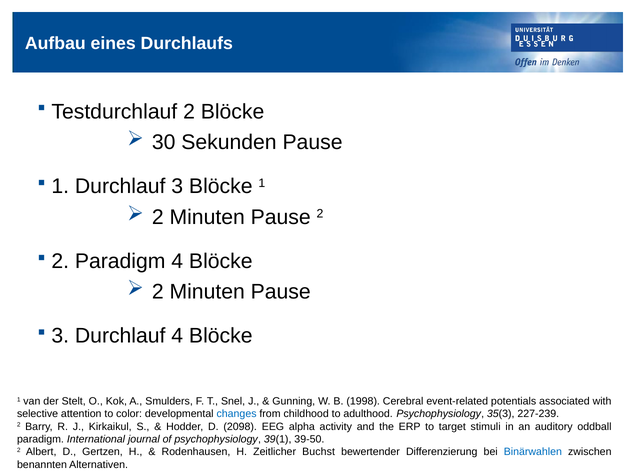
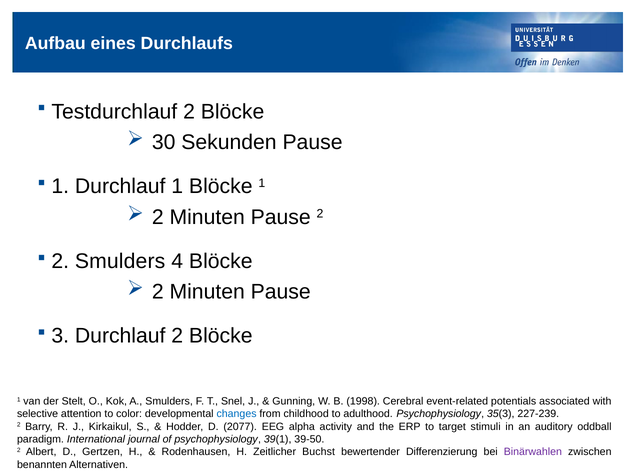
Durchlauf 3: 3 -> 1
2 Paradigm: Paradigm -> Smulders
Durchlauf 4: 4 -> 2
2098: 2098 -> 2077
Binärwahlen colour: blue -> purple
